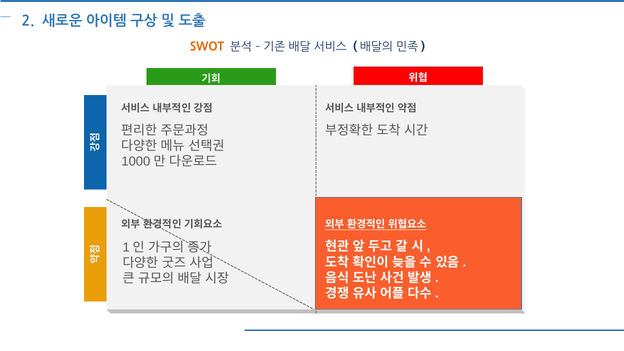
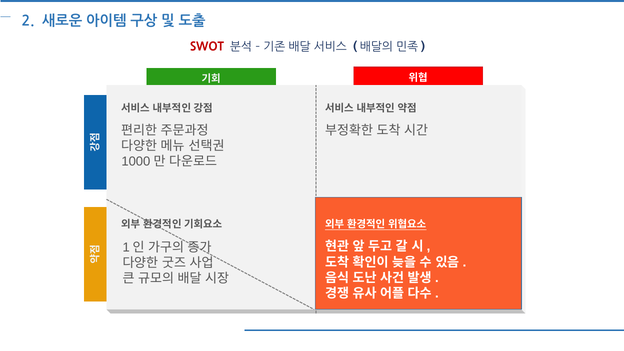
SWOT colour: orange -> red
